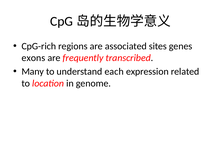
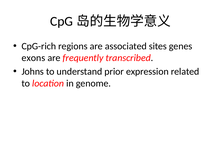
Many: Many -> Johns
each: each -> prior
